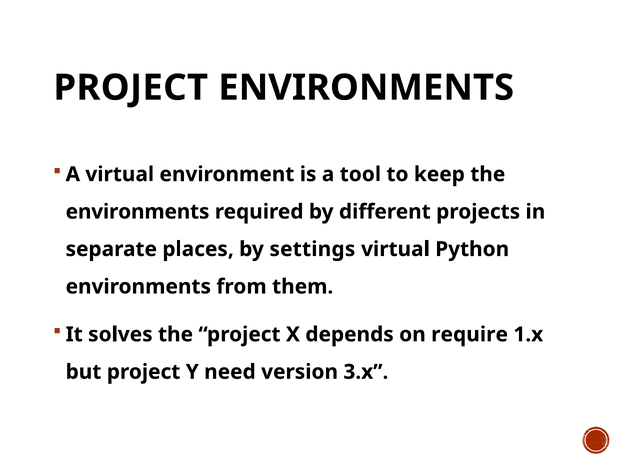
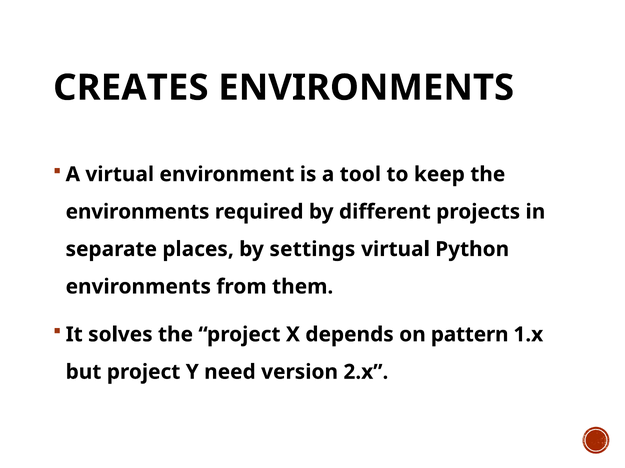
PROJECT at (131, 88): PROJECT -> CREATES
require: require -> pattern
3.x: 3.x -> 2.x
